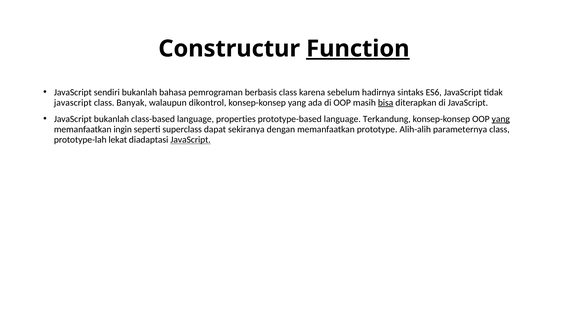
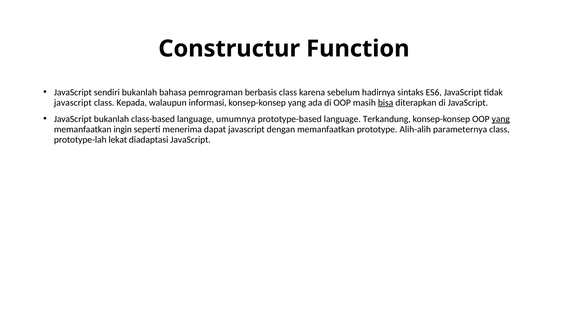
Function underline: present -> none
Banyak: Banyak -> Kepada
dikontrol: dikontrol -> informasi
properties: properties -> umumnya
superclass: superclass -> menerima
dapat sekiranya: sekiranya -> javascript
JavaScript at (191, 140) underline: present -> none
